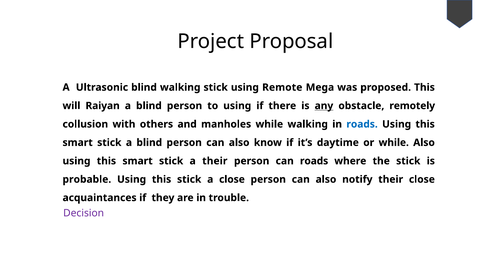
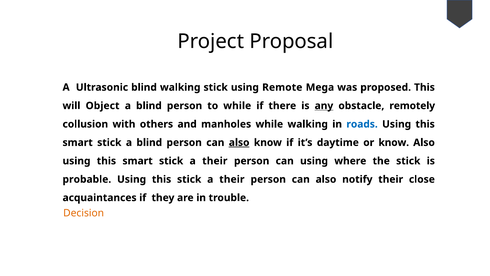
Raiyan: Raiyan -> Object
to using: using -> while
also at (239, 142) underline: none -> present
or while: while -> know
can roads: roads -> using
this stick a close: close -> their
Decision colour: purple -> orange
